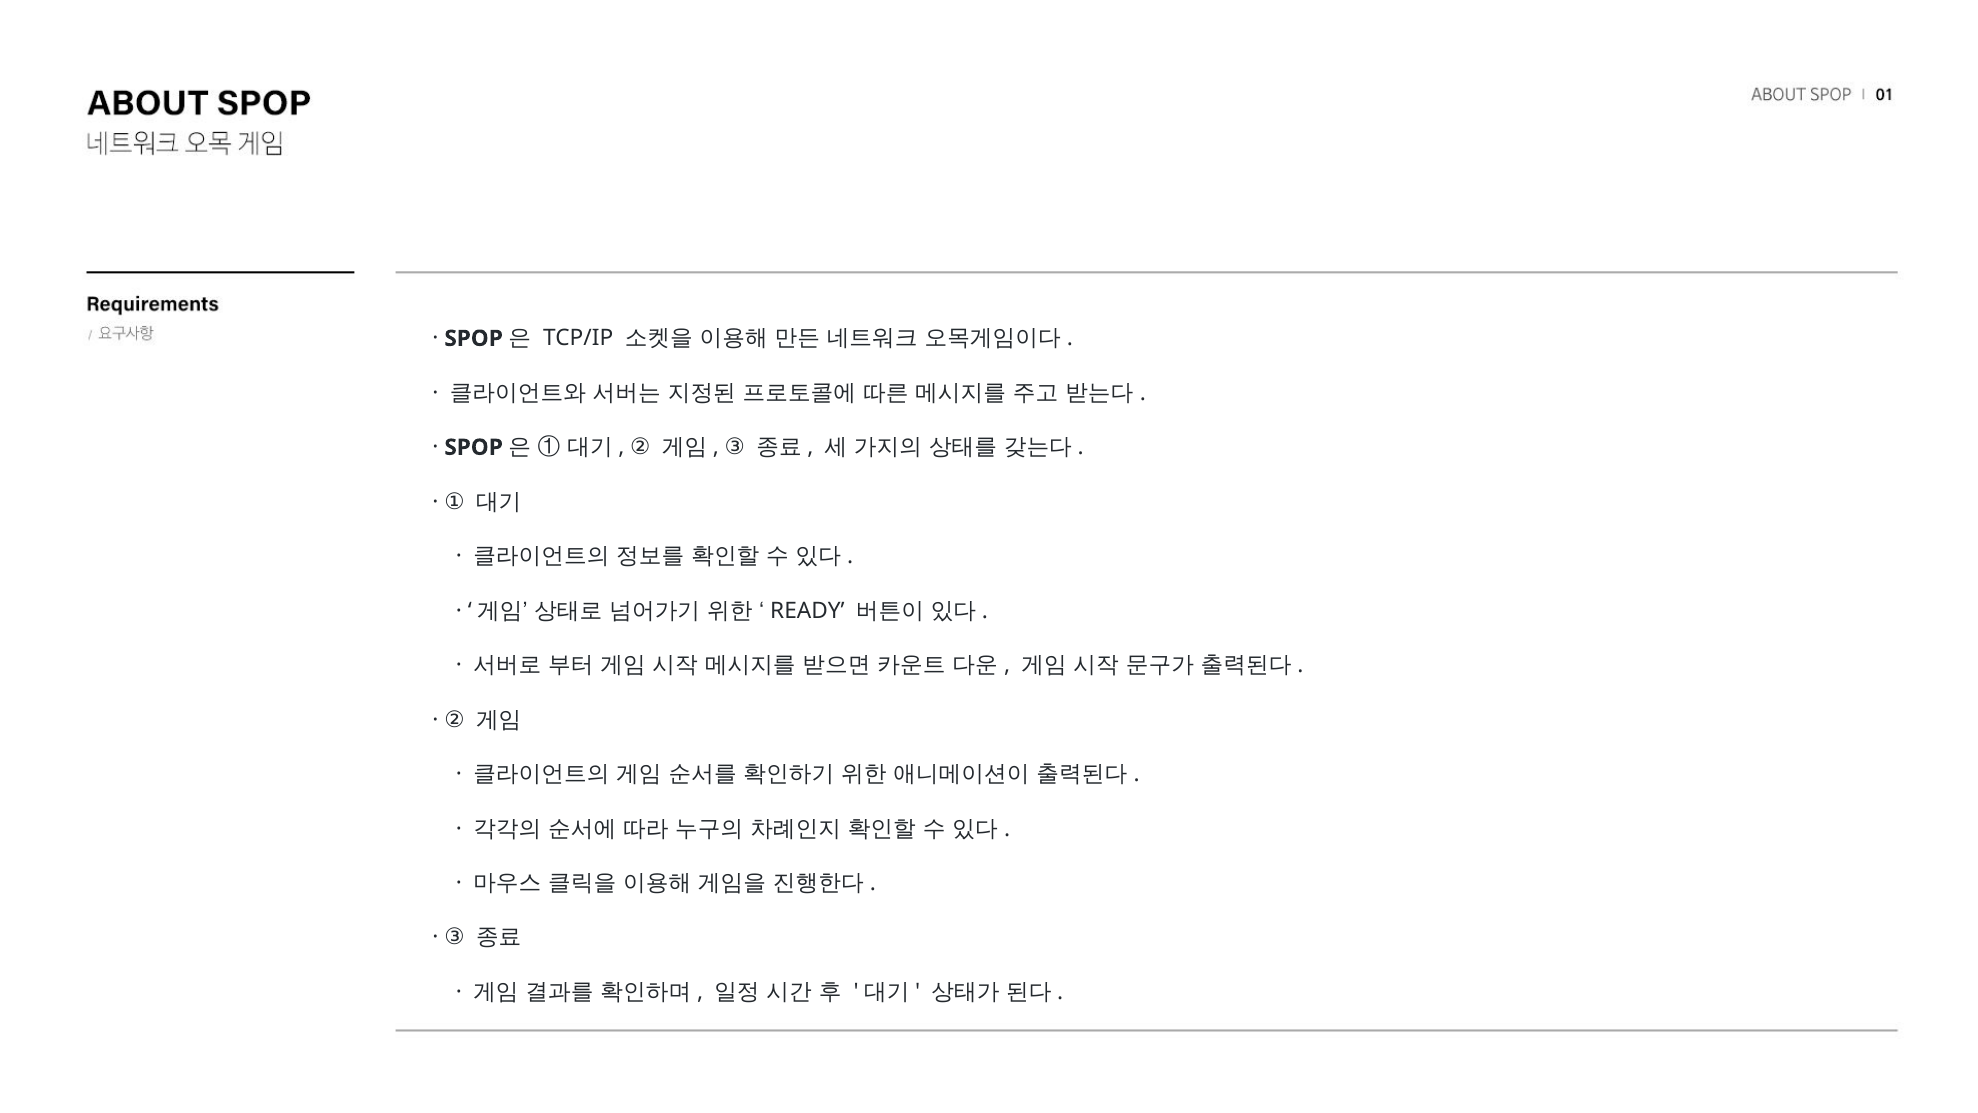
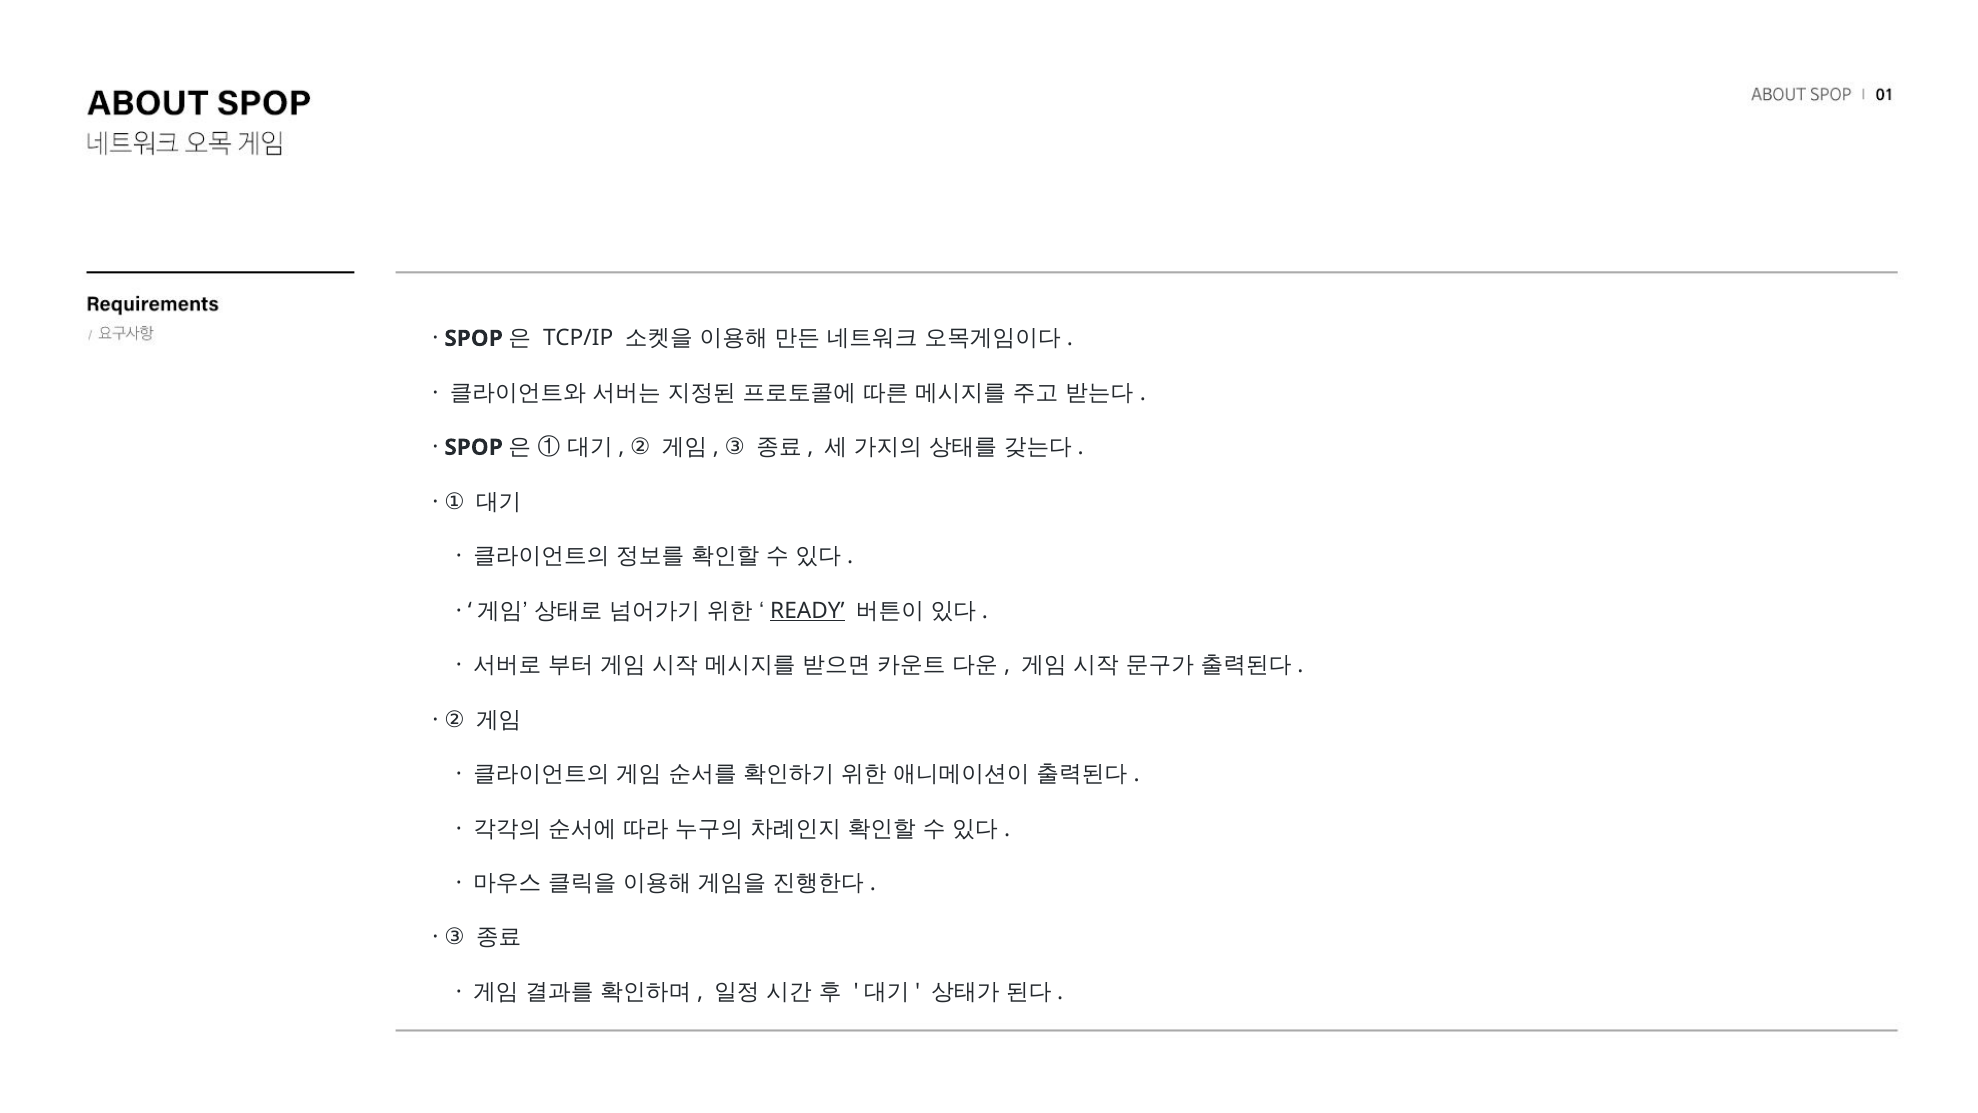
READY underline: none -> present
